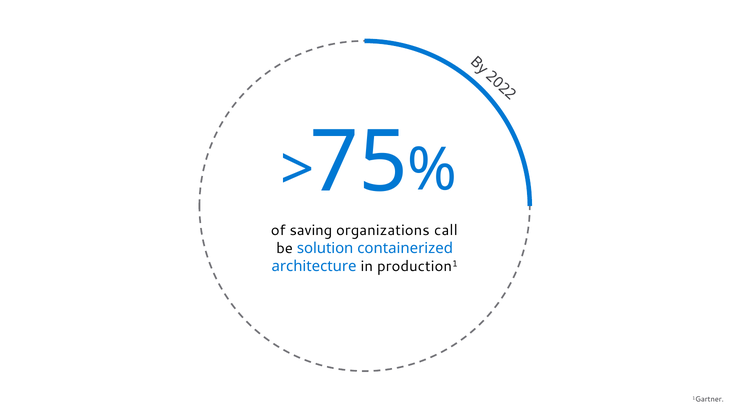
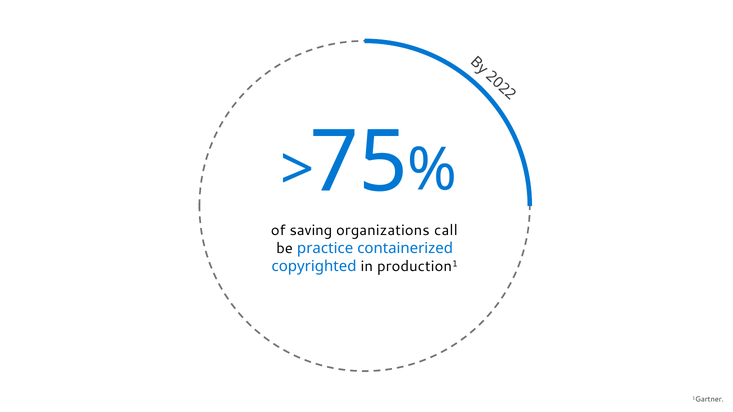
solution: solution -> practice
architecture: architecture -> copyrighted
